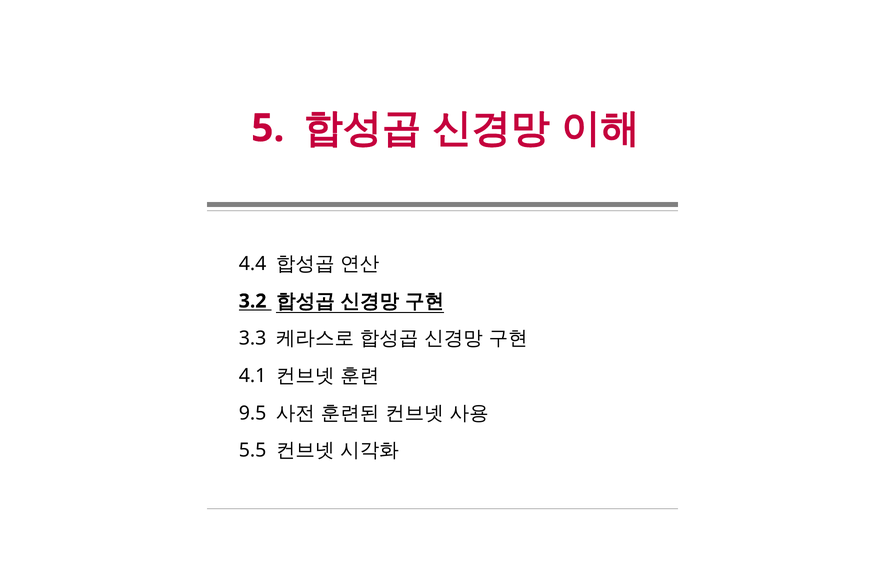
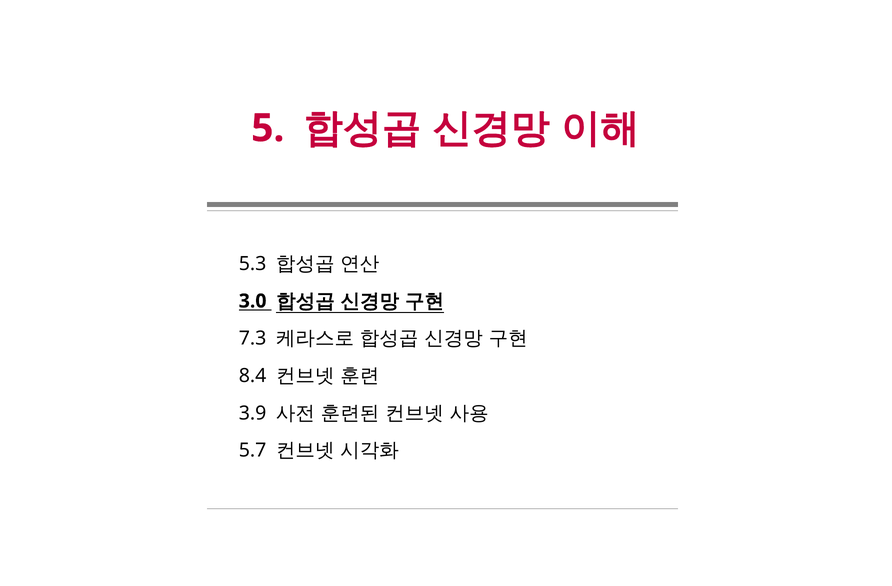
4.4: 4.4 -> 5.3
3.2: 3.2 -> 3.0
3.3: 3.3 -> 7.3
4.1: 4.1 -> 8.4
9.5: 9.5 -> 3.9
5.5: 5.5 -> 5.7
